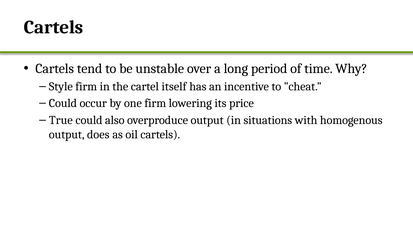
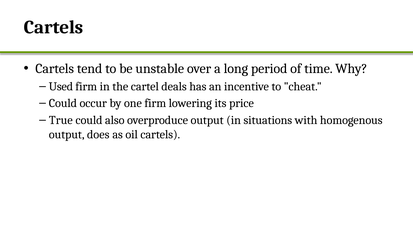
Style: Style -> Used
itself: itself -> deals
